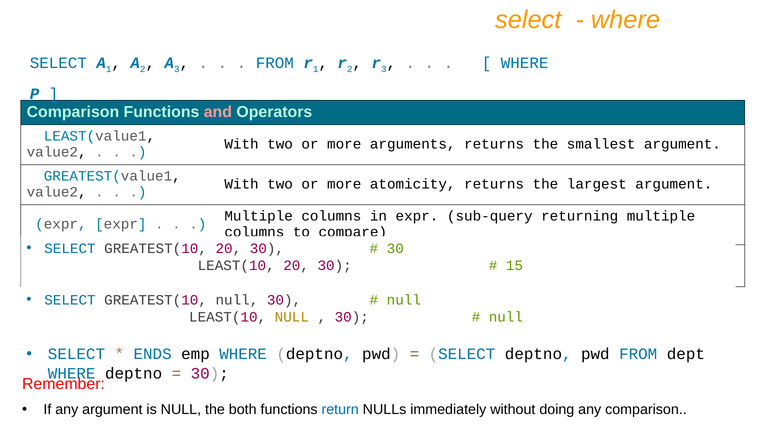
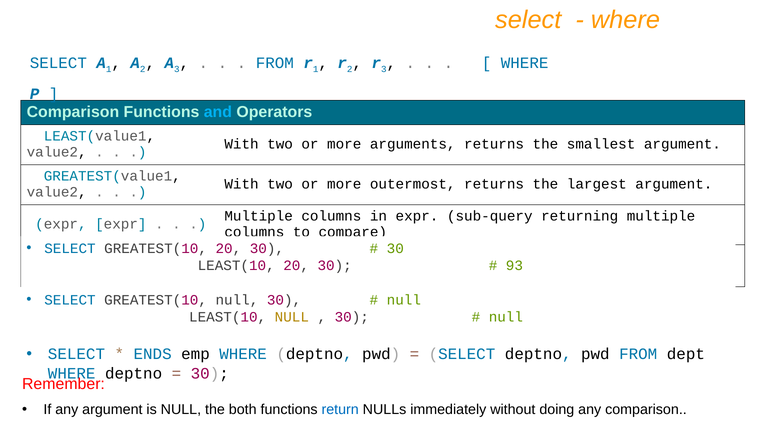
and colour: pink -> light blue
atomicity: atomicity -> outermost
15: 15 -> 93
